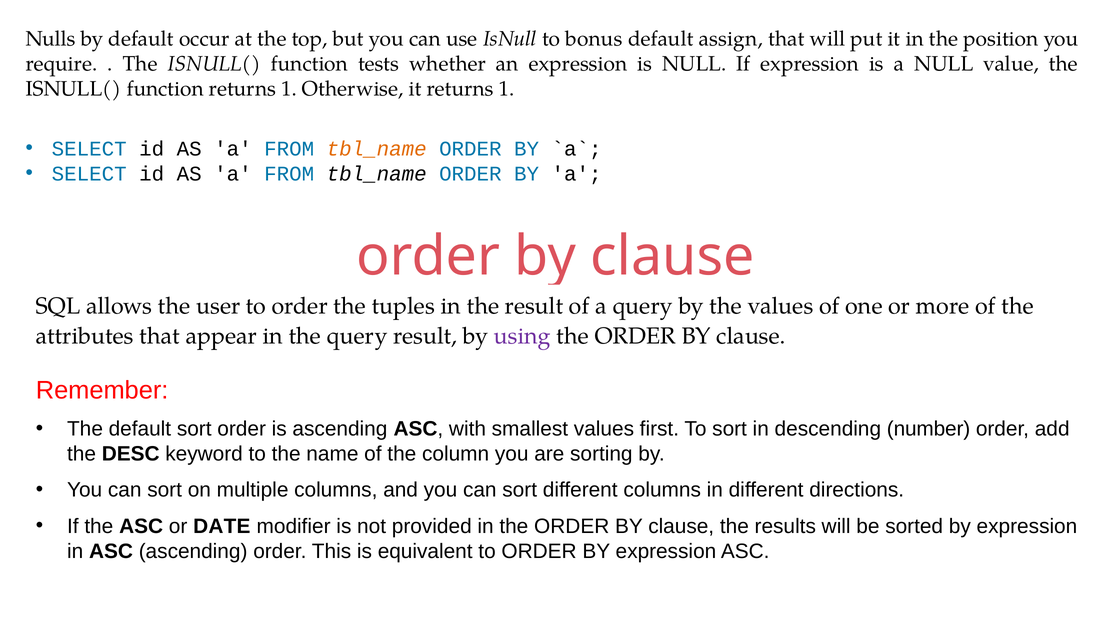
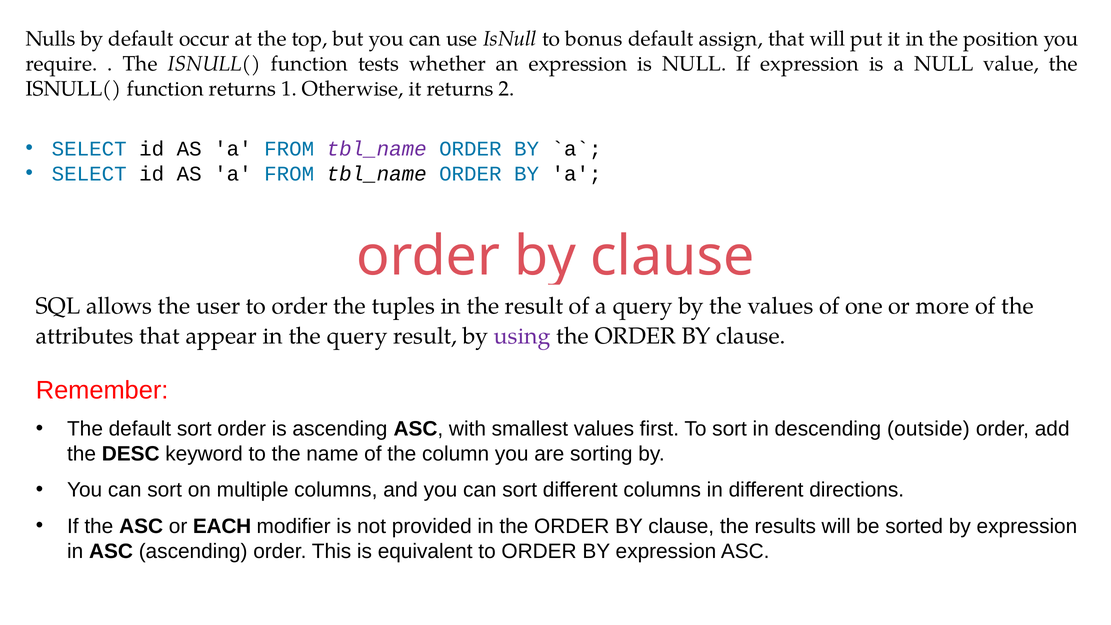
it returns 1: 1 -> 2
tbl_name at (377, 149) colour: orange -> purple
number: number -> outside
DATE: DATE -> EACH
